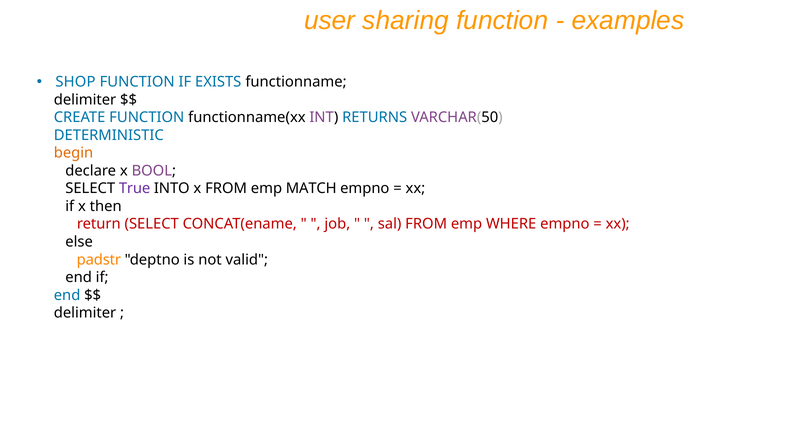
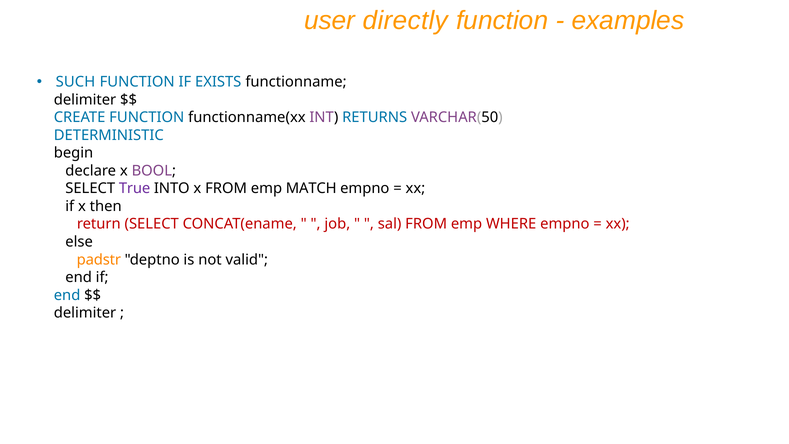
sharing: sharing -> directly
SHOP: SHOP -> SUCH
begin colour: orange -> black
